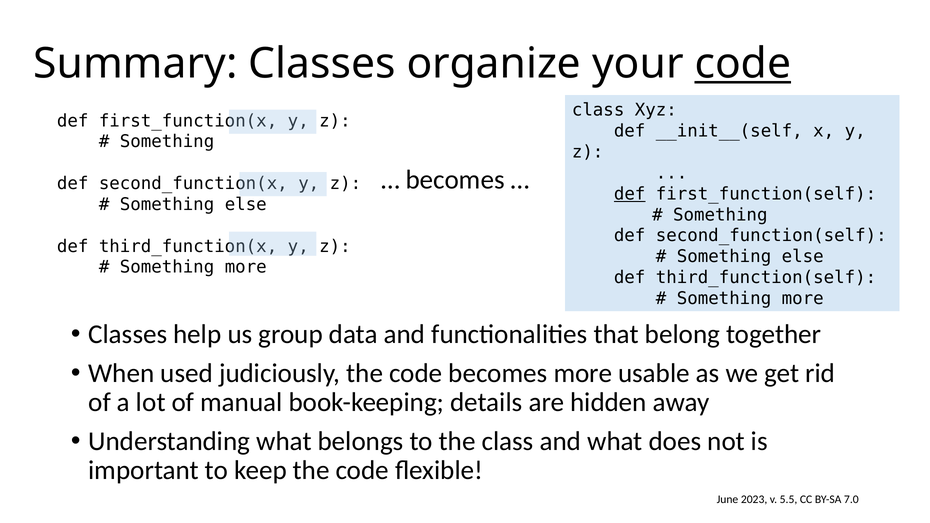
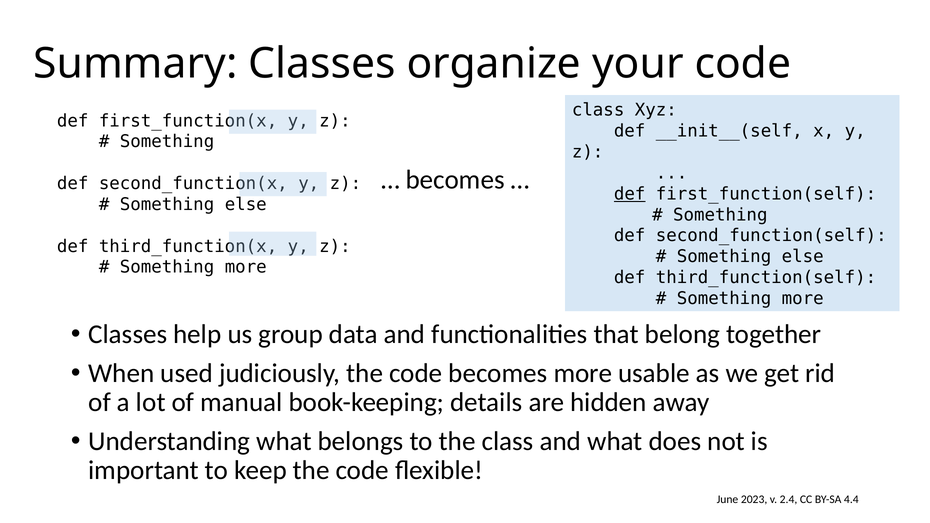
code at (743, 64) underline: present -> none
5.5: 5.5 -> 2.4
7.0: 7.0 -> 4.4
